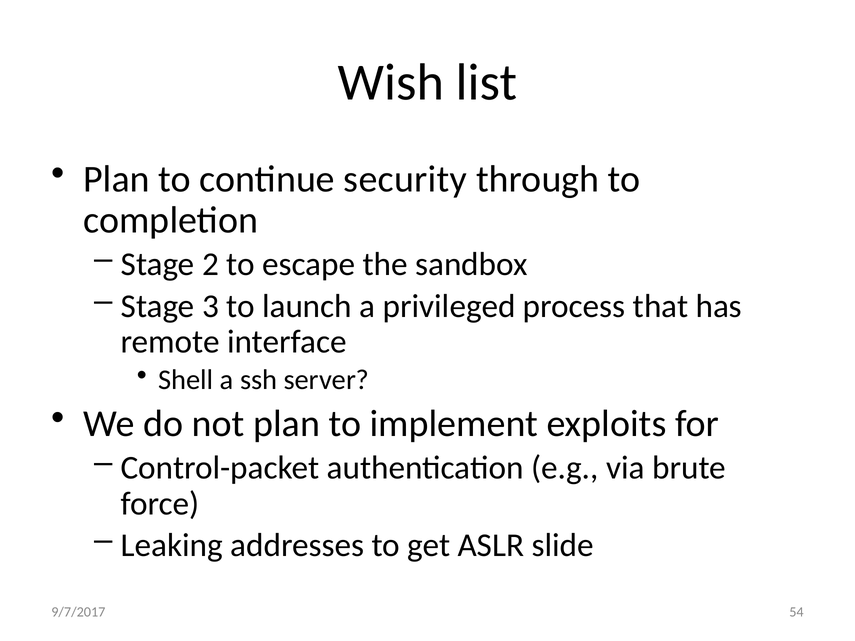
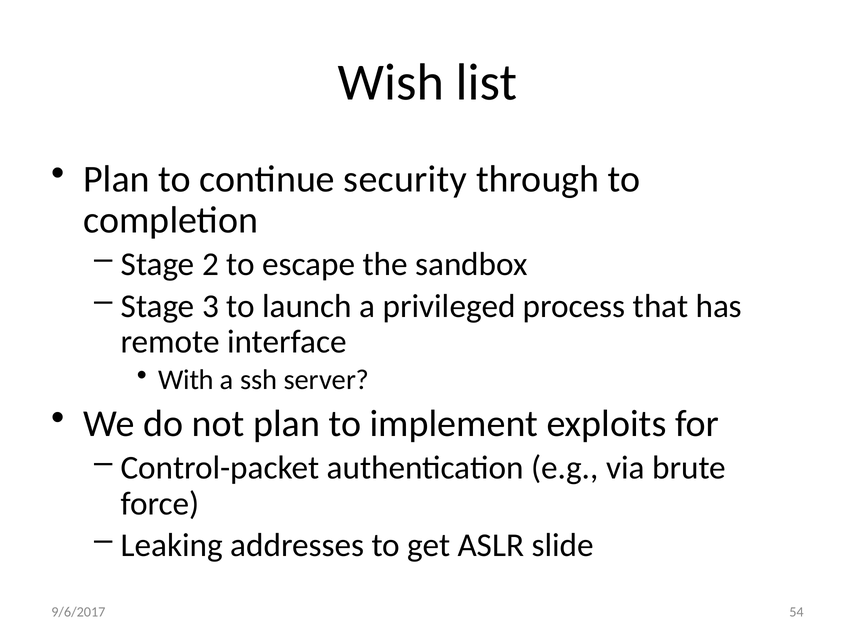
Shell: Shell -> With
9/7/2017: 9/7/2017 -> 9/6/2017
